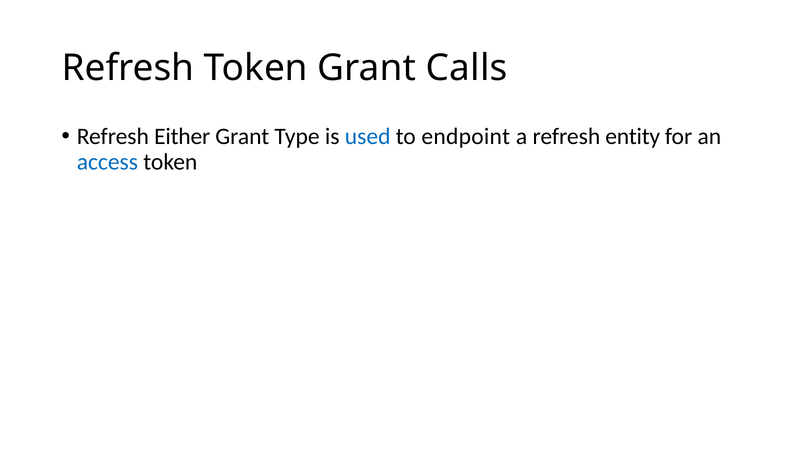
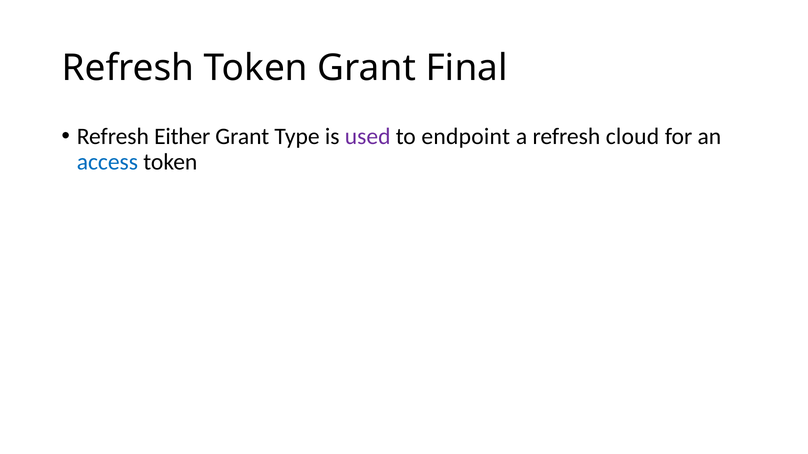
Calls: Calls -> Final
used colour: blue -> purple
entity: entity -> cloud
